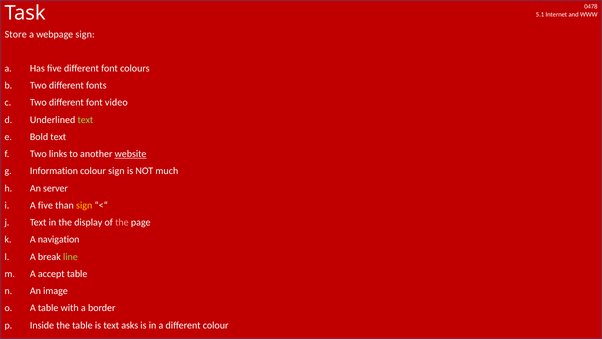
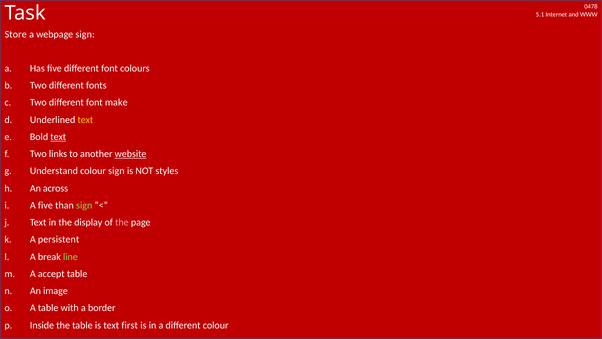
video: video -> make
text at (85, 120) colour: light green -> yellow
text at (58, 137) underline: none -> present
Information: Information -> Understand
much: much -> styles
server: server -> across
sign at (84, 205) colour: yellow -> light green
navigation: navigation -> persistent
asks: asks -> first
